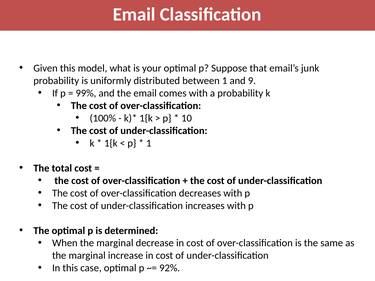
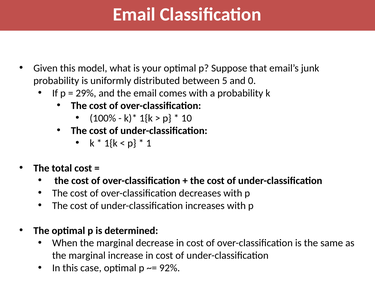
between 1: 1 -> 5
9: 9 -> 0
99%: 99% -> 29%
